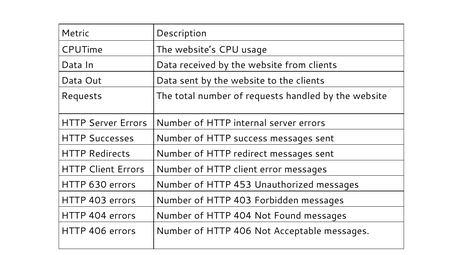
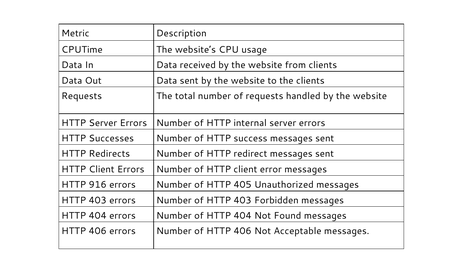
630: 630 -> 916
453: 453 -> 405
